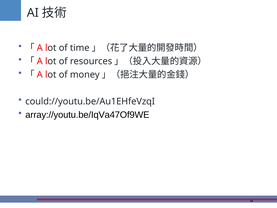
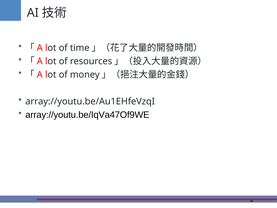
could://youtu.be/Au1EHfeVzqI: could://youtu.be/Au1EHfeVzqI -> array://youtu.be/Au1EHfeVzqI
